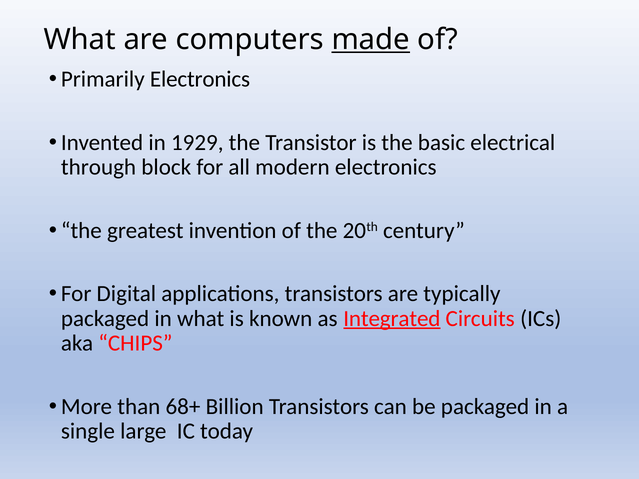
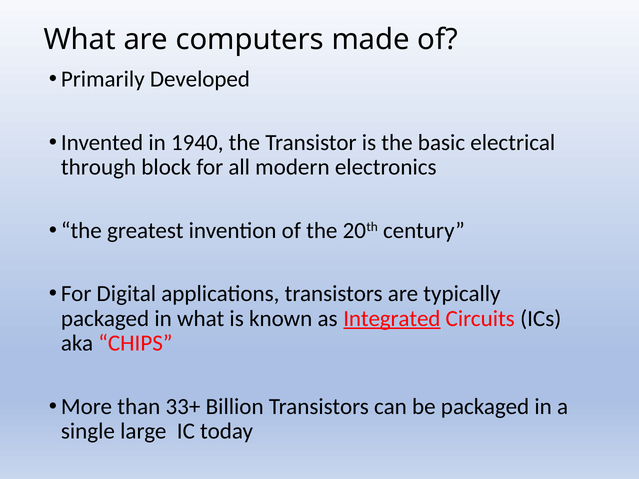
made underline: present -> none
Primarily Electronics: Electronics -> Developed
1929: 1929 -> 1940
68+: 68+ -> 33+
